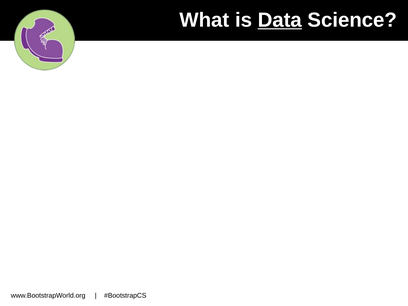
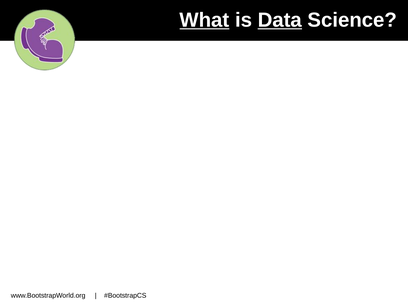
What underline: none -> present
